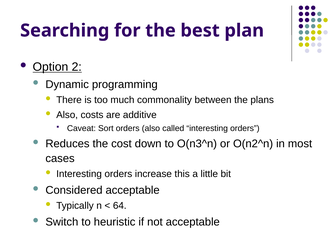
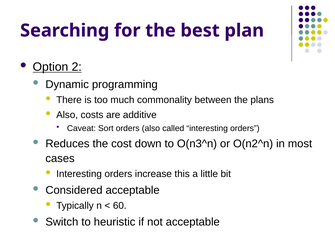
64: 64 -> 60
